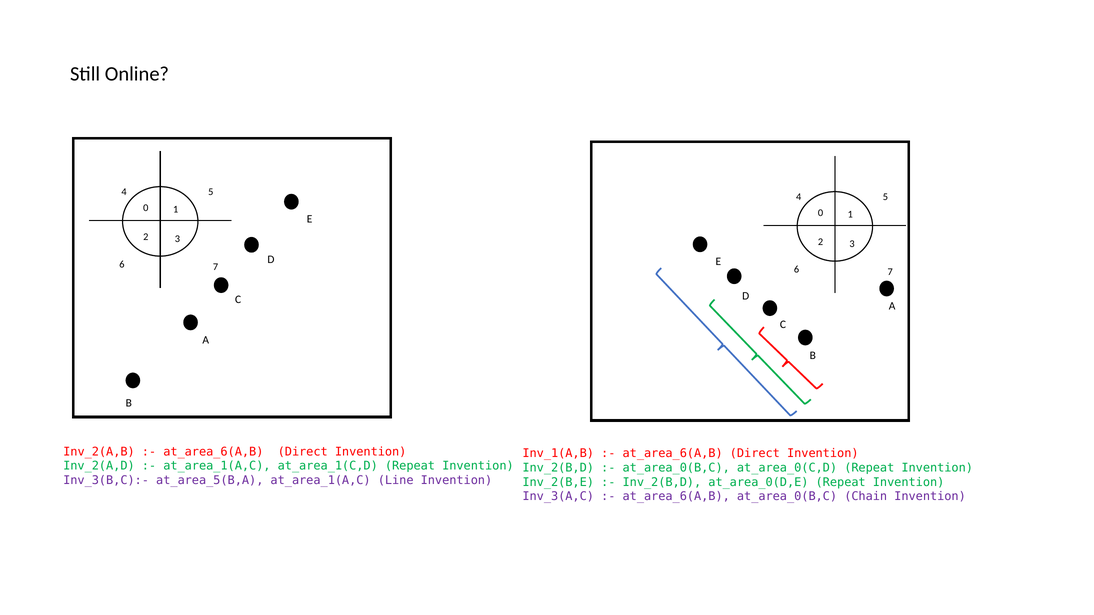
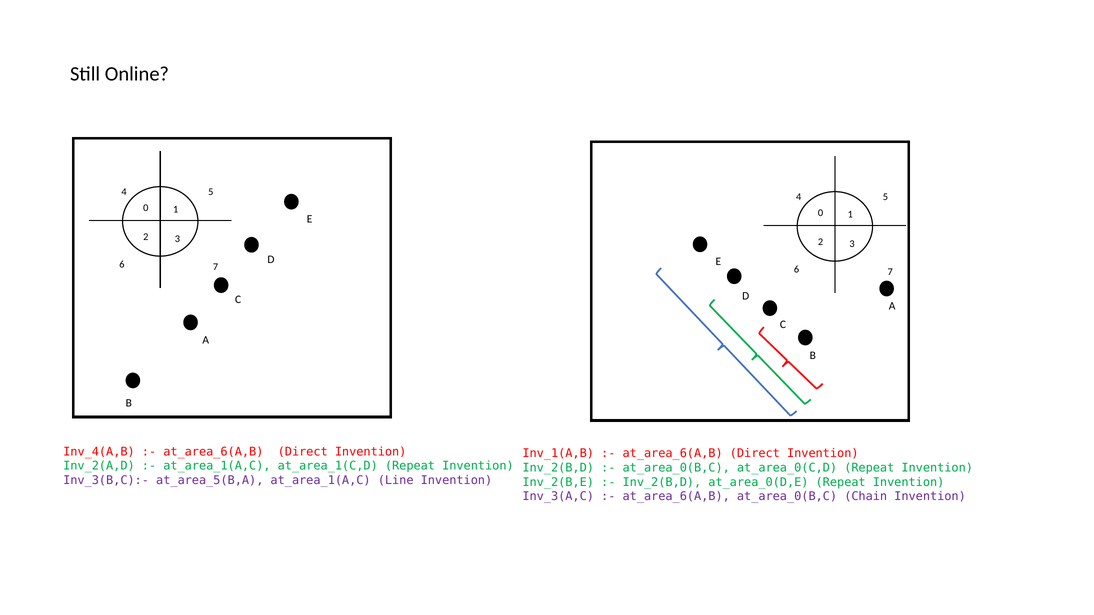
Inv_2(A,B: Inv_2(A,B -> Inv_4(A,B
